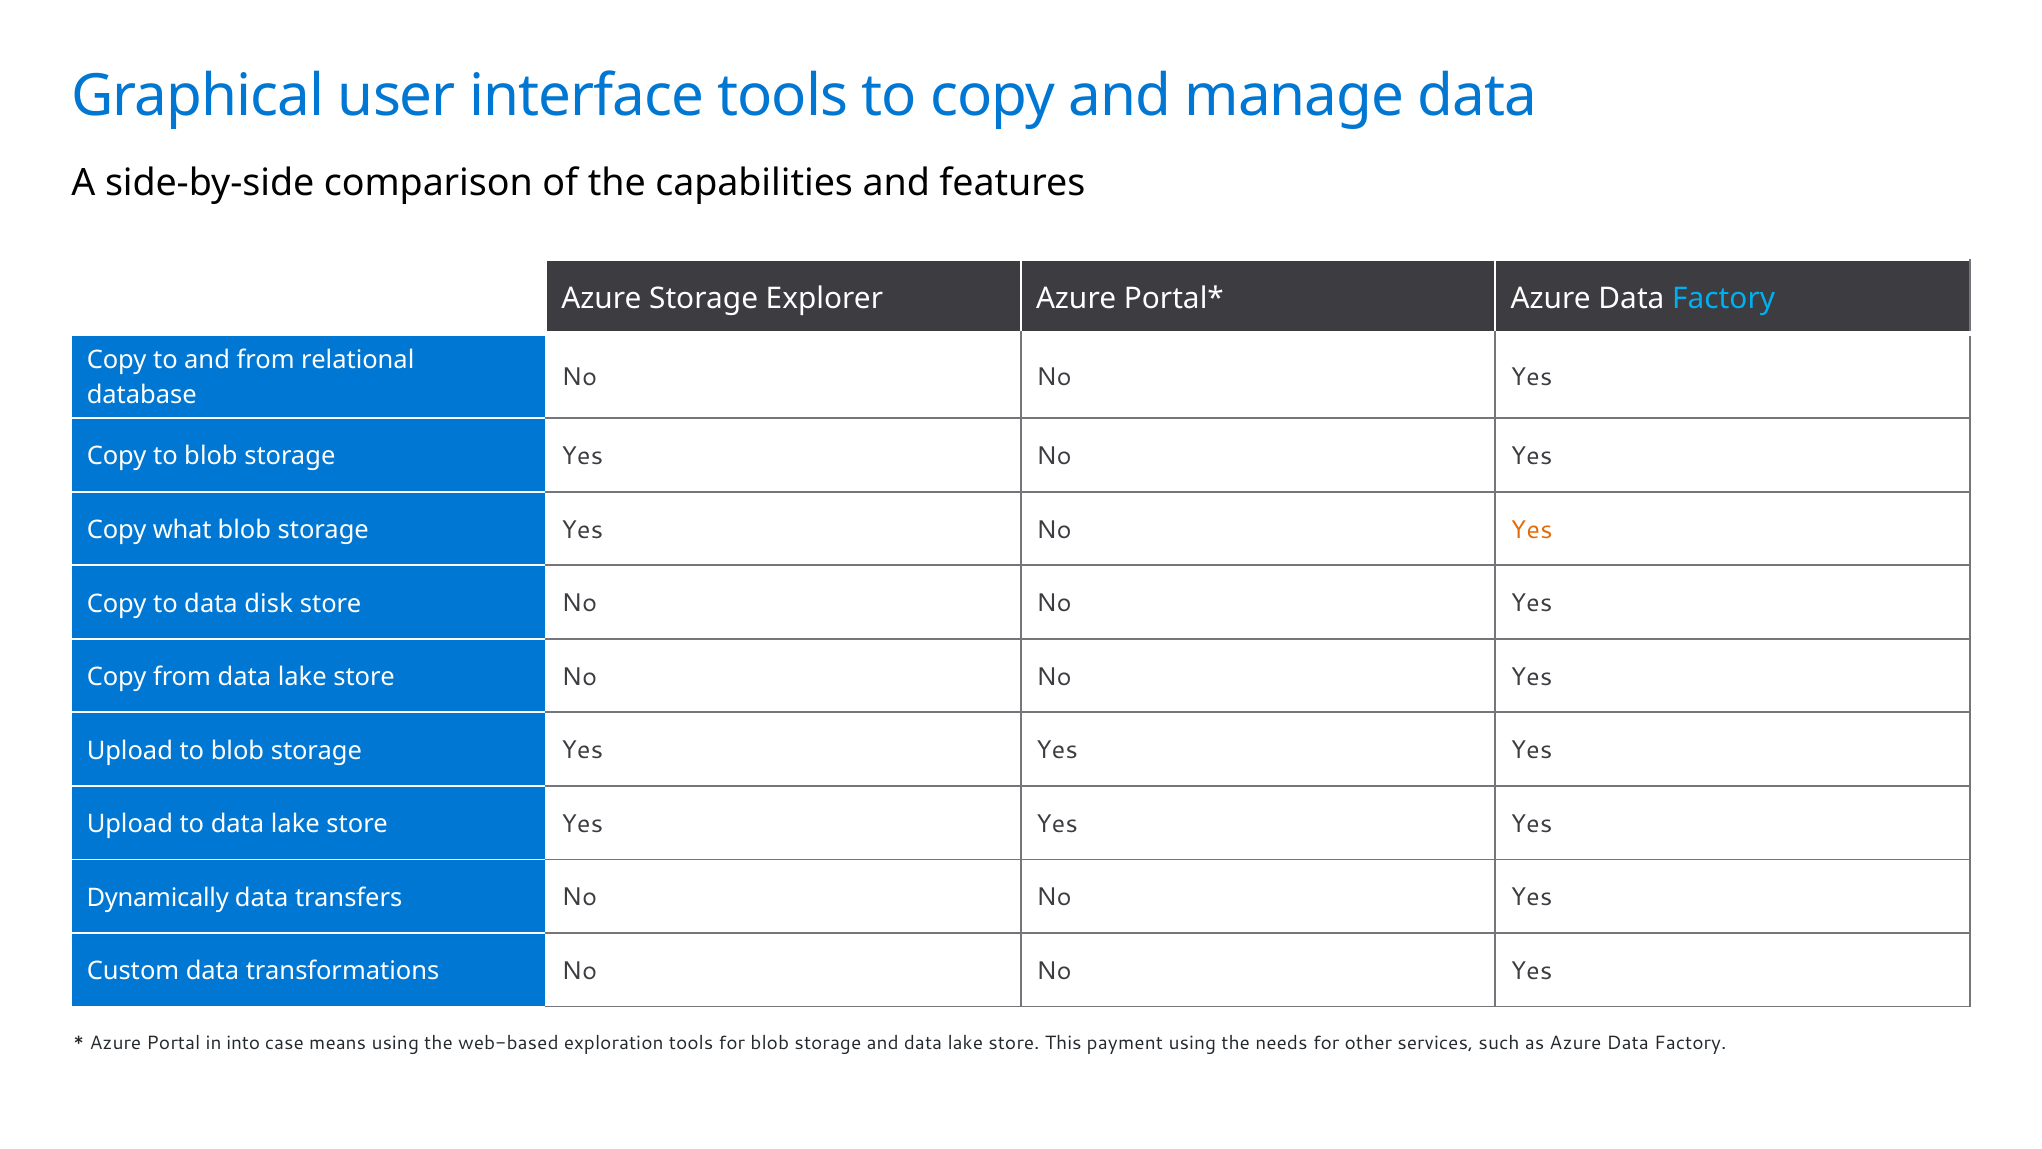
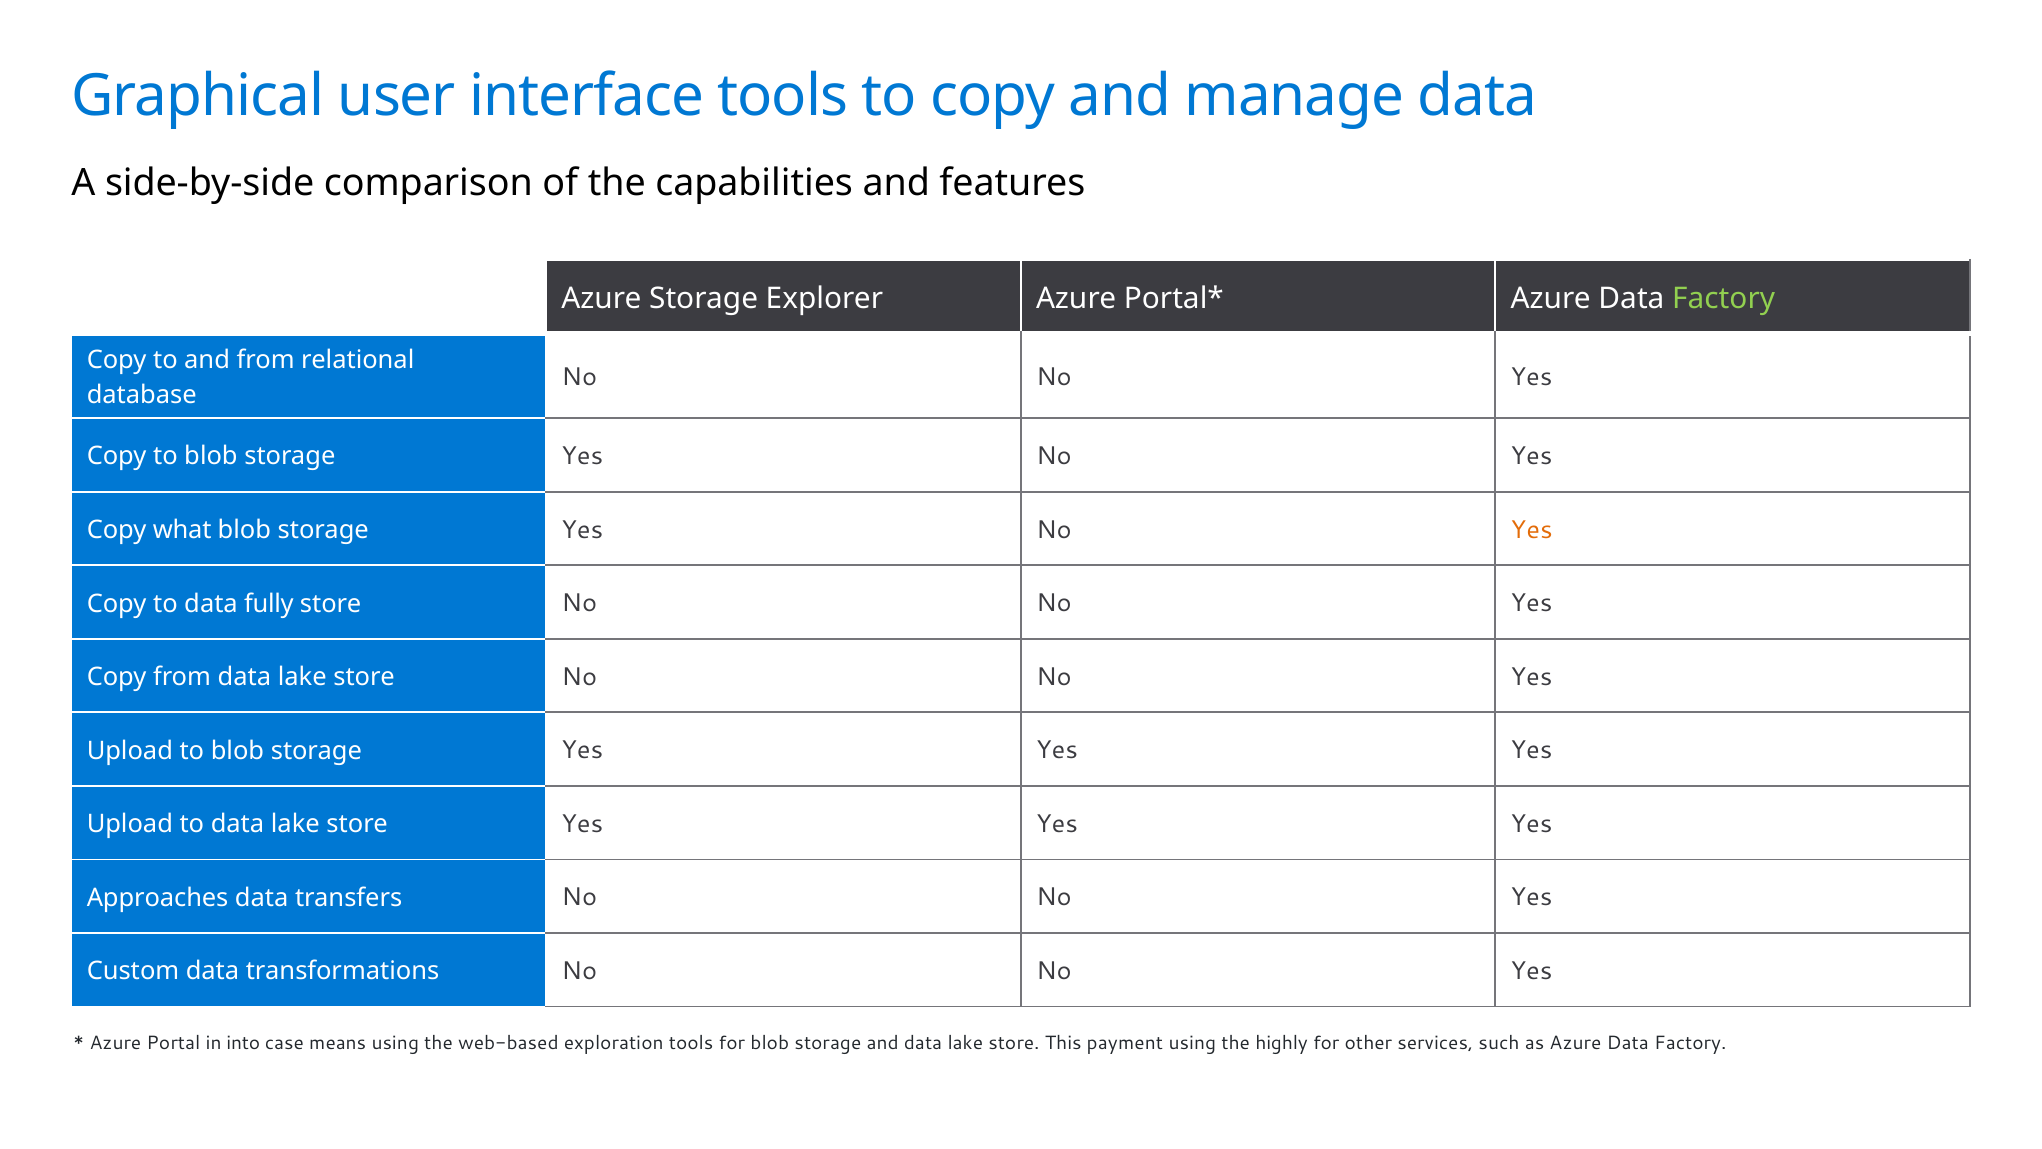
Factory at (1724, 298) colour: light blue -> light green
disk: disk -> fully
Dynamically: Dynamically -> Approaches
needs: needs -> highly
